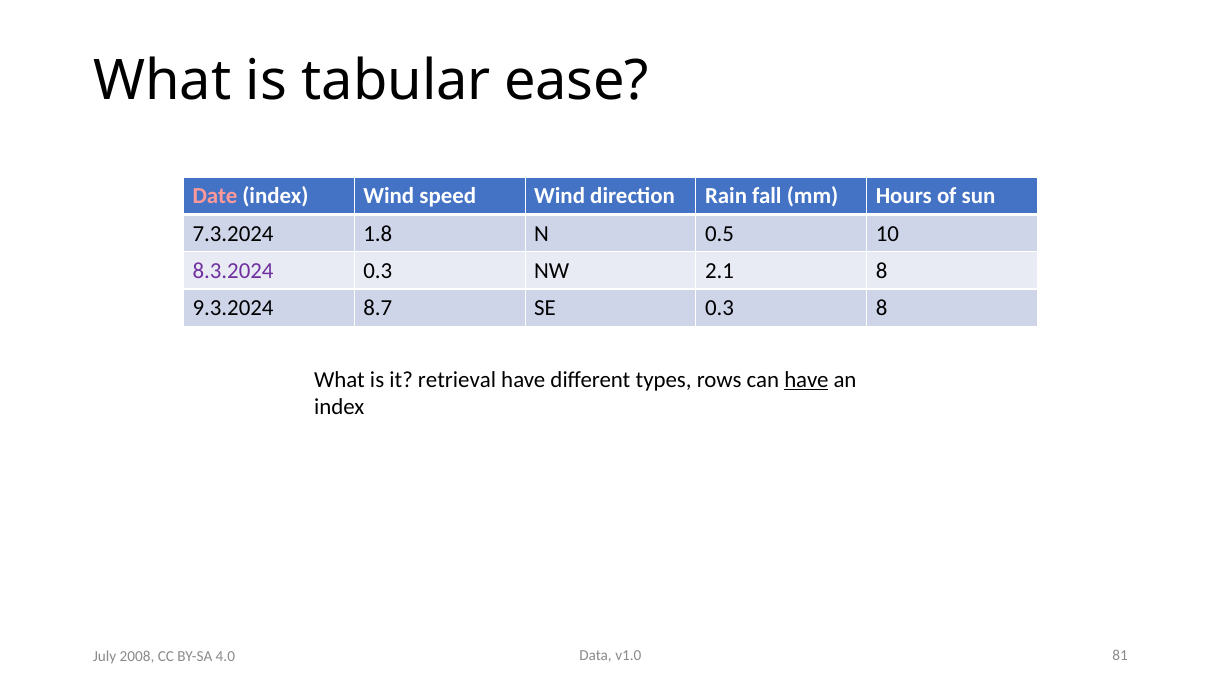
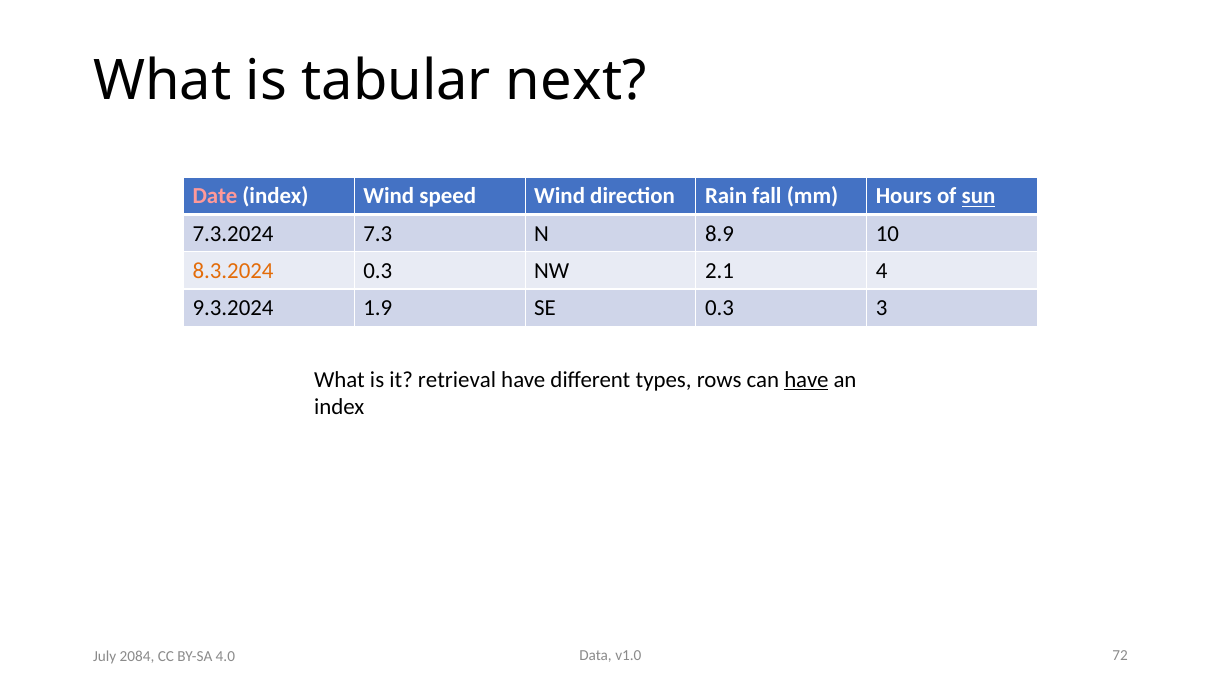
ease: ease -> next
sun underline: none -> present
1.8: 1.8 -> 7.3
0.5: 0.5 -> 8.9
8.3.2024 colour: purple -> orange
2.1 8: 8 -> 4
8.7: 8.7 -> 1.9
0.3 8: 8 -> 3
81: 81 -> 72
2008: 2008 -> 2084
